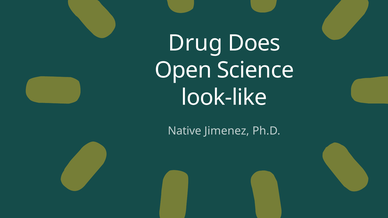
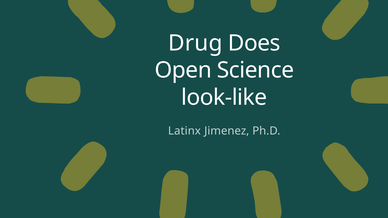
Native: Native -> Latinx
